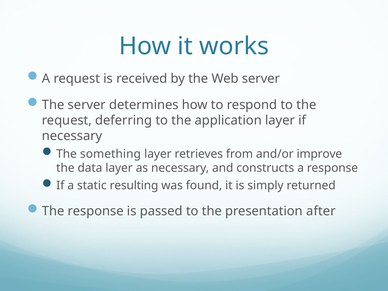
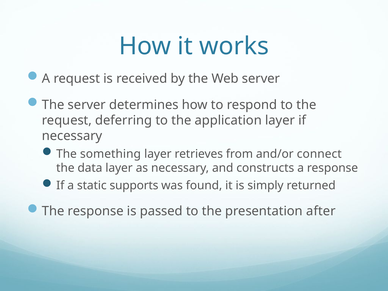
improve: improve -> connect
resulting: resulting -> supports
